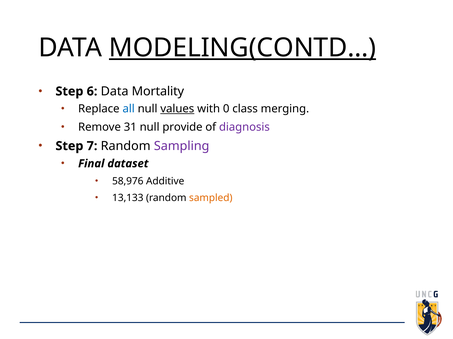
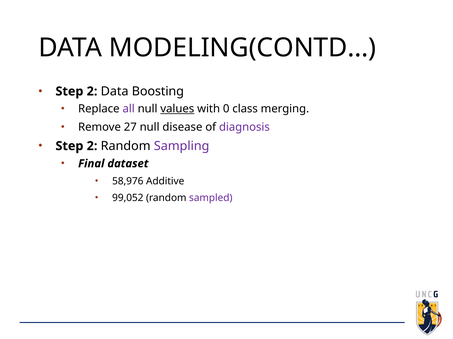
MODELING(CONTD… underline: present -> none
6 at (92, 92): 6 -> 2
Mortality: Mortality -> Boosting
all colour: blue -> purple
31: 31 -> 27
provide: provide -> disease
7 at (92, 146): 7 -> 2
13,133: 13,133 -> 99,052
sampled colour: orange -> purple
